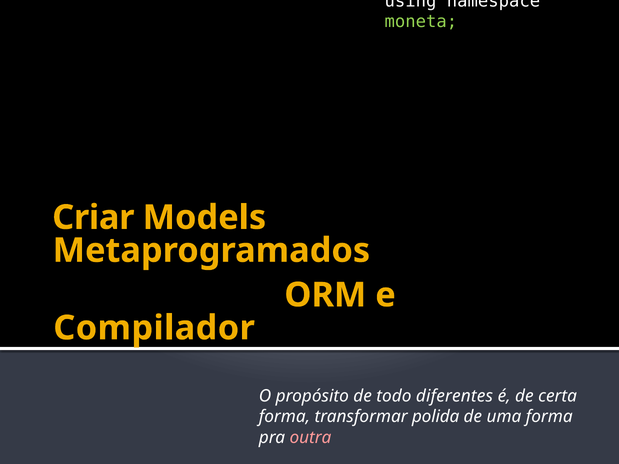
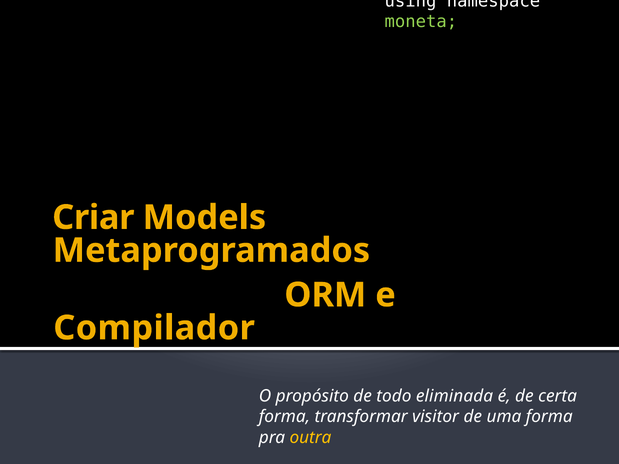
diferentes: diferentes -> eliminada
polida: polida -> visitor
outra colour: pink -> yellow
